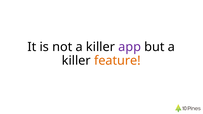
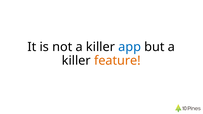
app colour: purple -> blue
